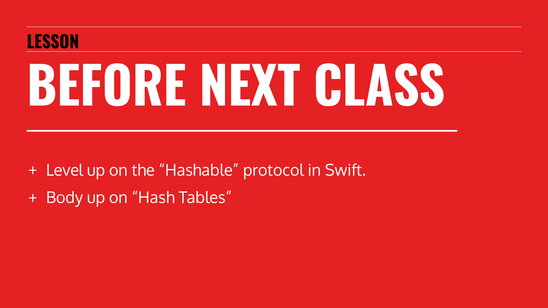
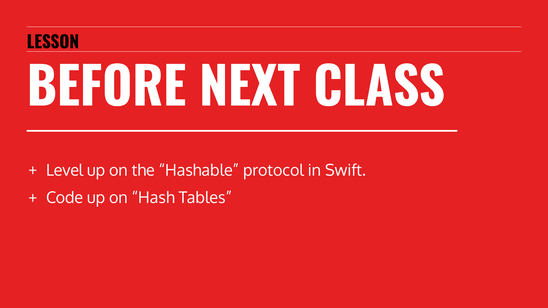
Body: Body -> Code
